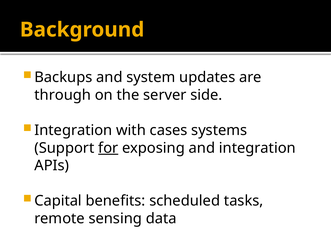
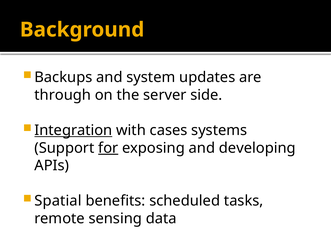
Integration at (73, 130) underline: none -> present
and integration: integration -> developing
Capital: Capital -> Spatial
